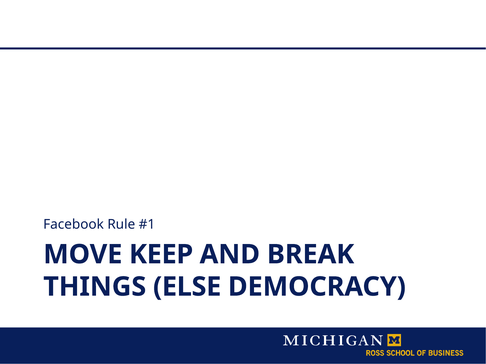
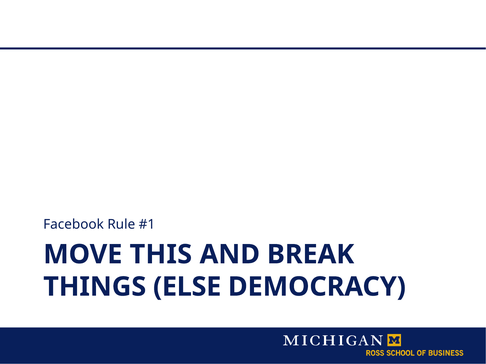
KEEP: KEEP -> THIS
